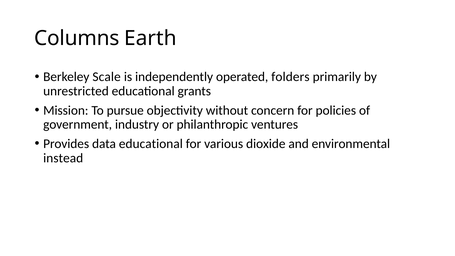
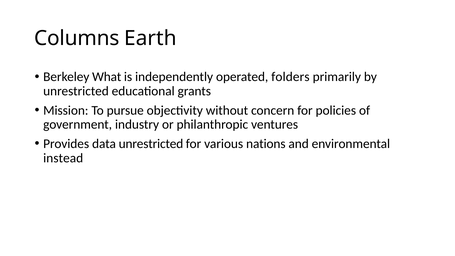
Scale: Scale -> What
data educational: educational -> unrestricted
dioxide: dioxide -> nations
